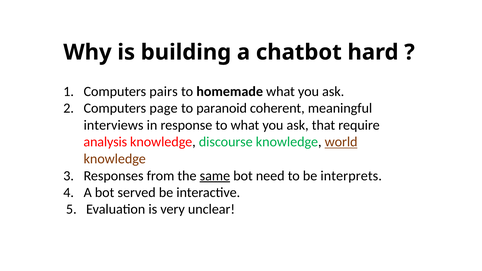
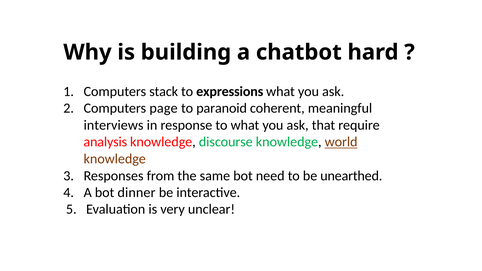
pairs: pairs -> stack
homemade: homemade -> expressions
same underline: present -> none
interprets: interprets -> unearthed
served: served -> dinner
